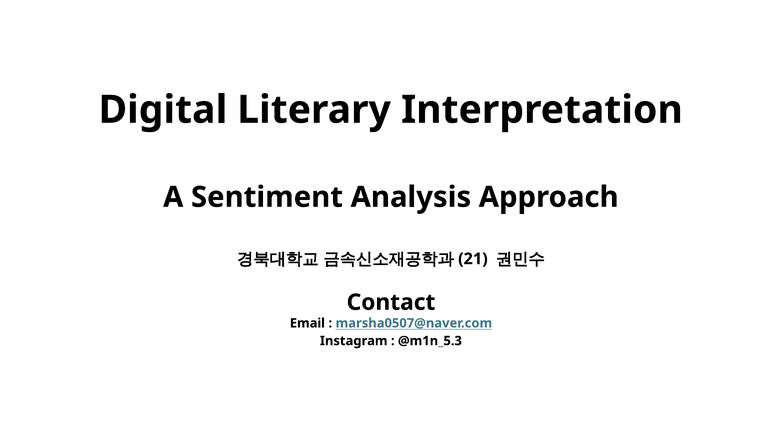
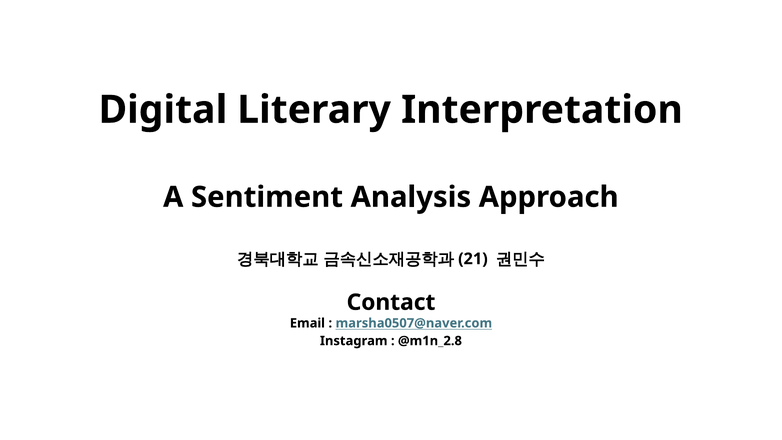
@m1n_5.3: @m1n_5.3 -> @m1n_2.8
